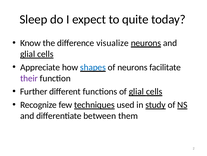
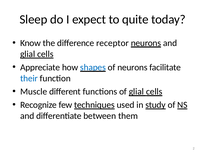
visualize: visualize -> receptor
their colour: purple -> blue
Further: Further -> Muscle
